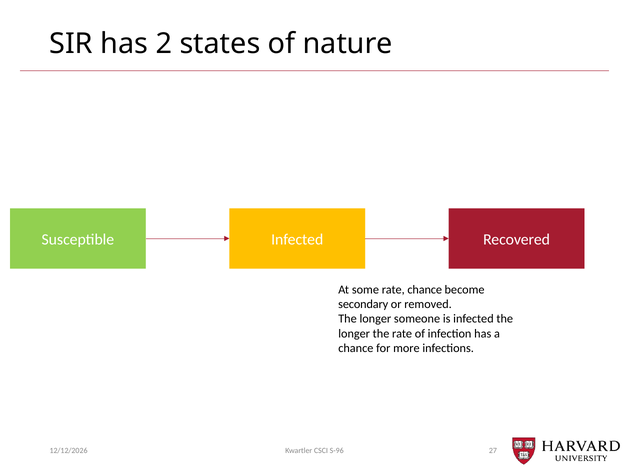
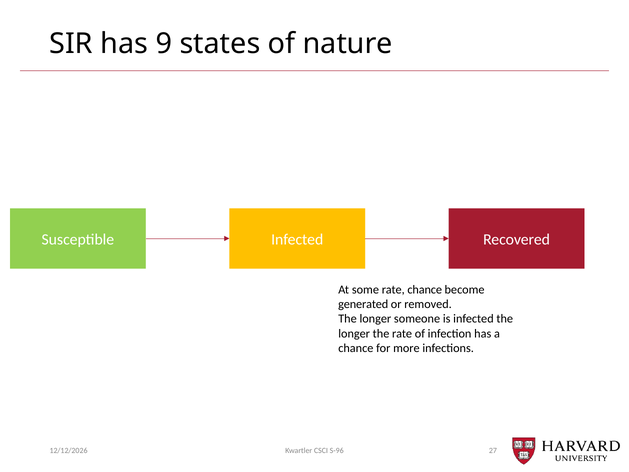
2: 2 -> 9
secondary: secondary -> generated
